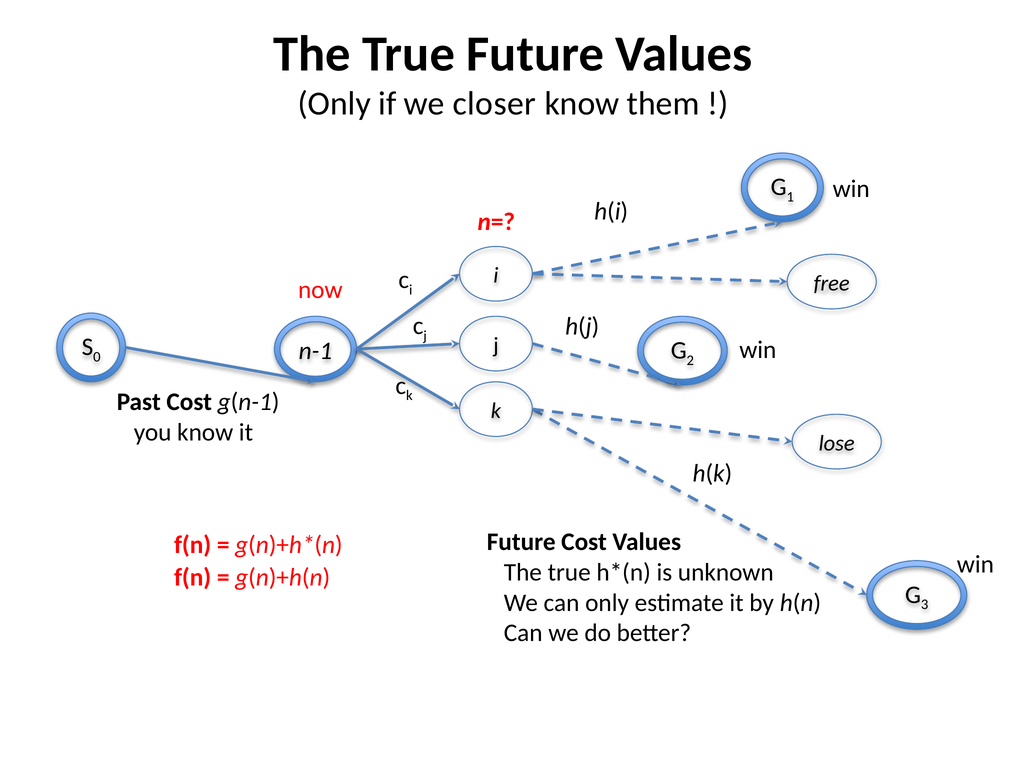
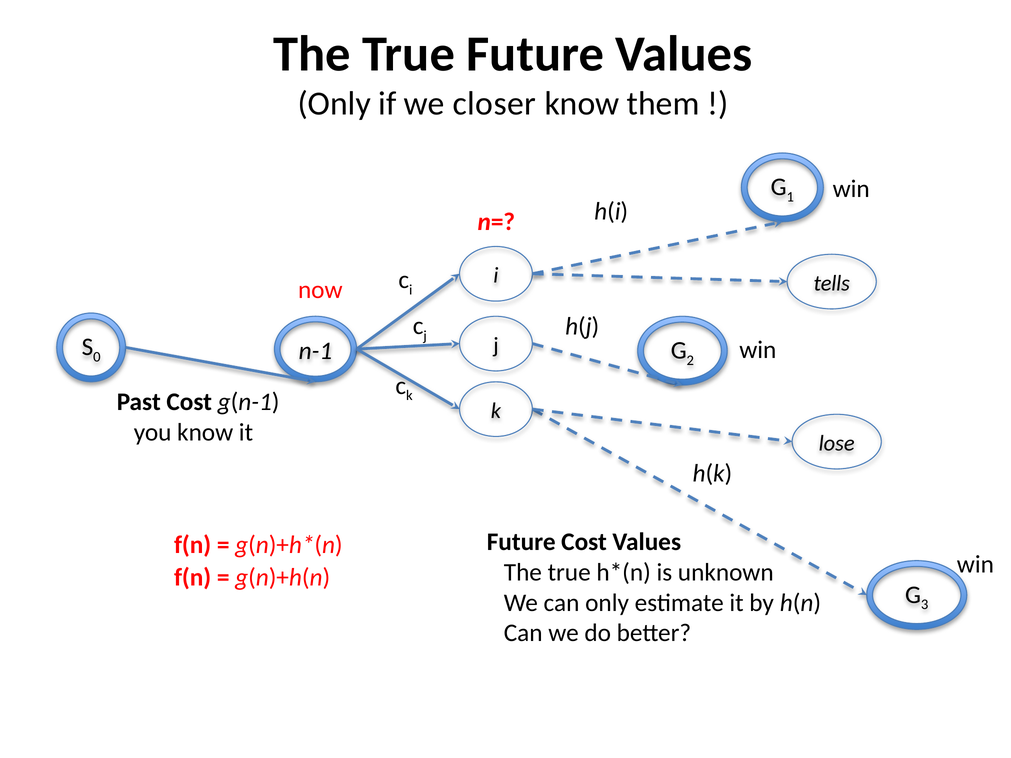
free: free -> tells
